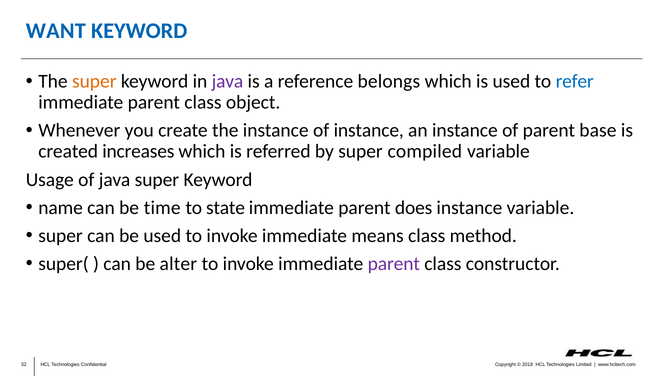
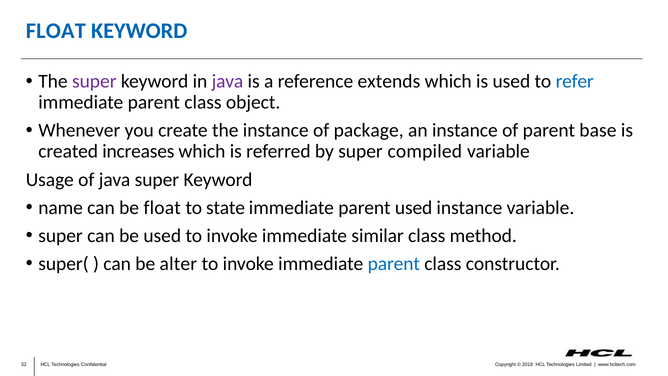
WANT at (56, 31): WANT -> FLOAT
super at (94, 81) colour: orange -> purple
belongs: belongs -> extends
of instance: instance -> package
be time: time -> float
parent does: does -> used
means: means -> similar
parent at (394, 263) colour: purple -> blue
